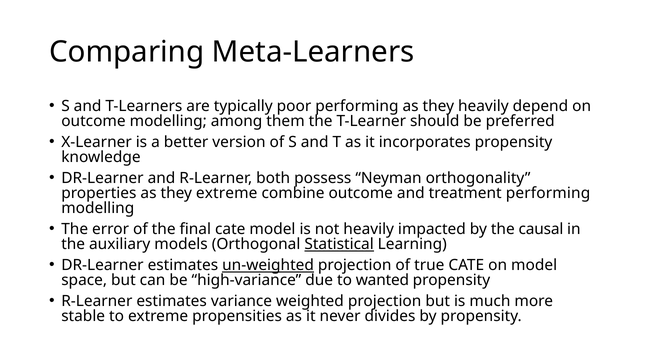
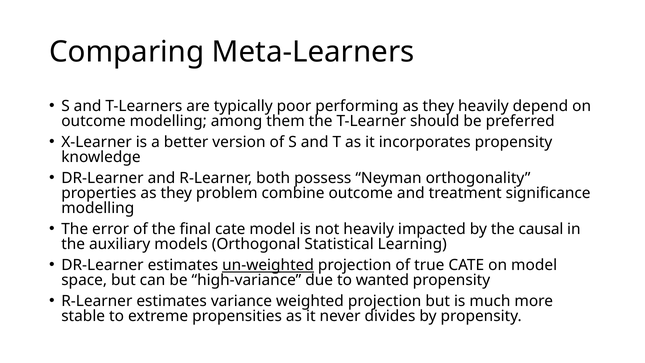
they extreme: extreme -> problem
treatment performing: performing -> significance
Statistical underline: present -> none
